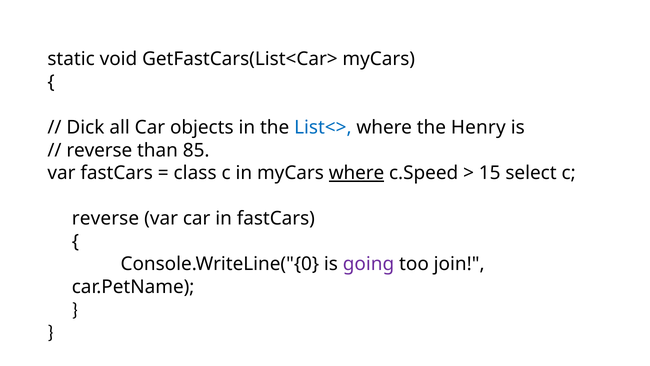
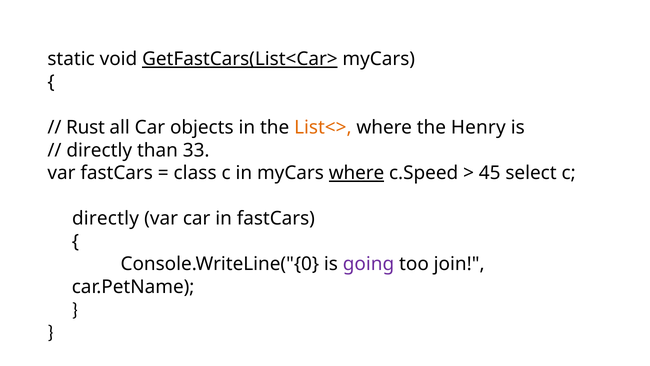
GetFastCars(List<Car> underline: none -> present
Dick: Dick -> Rust
List<> colour: blue -> orange
reverse at (99, 150): reverse -> directly
85: 85 -> 33
15: 15 -> 45
reverse at (105, 218): reverse -> directly
